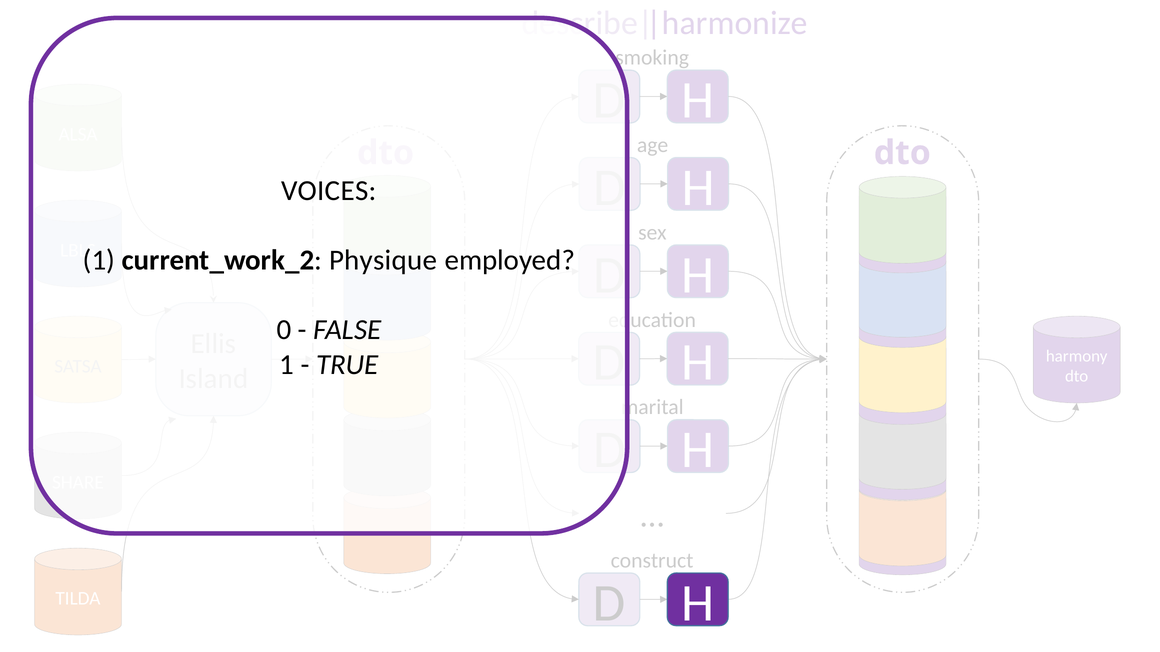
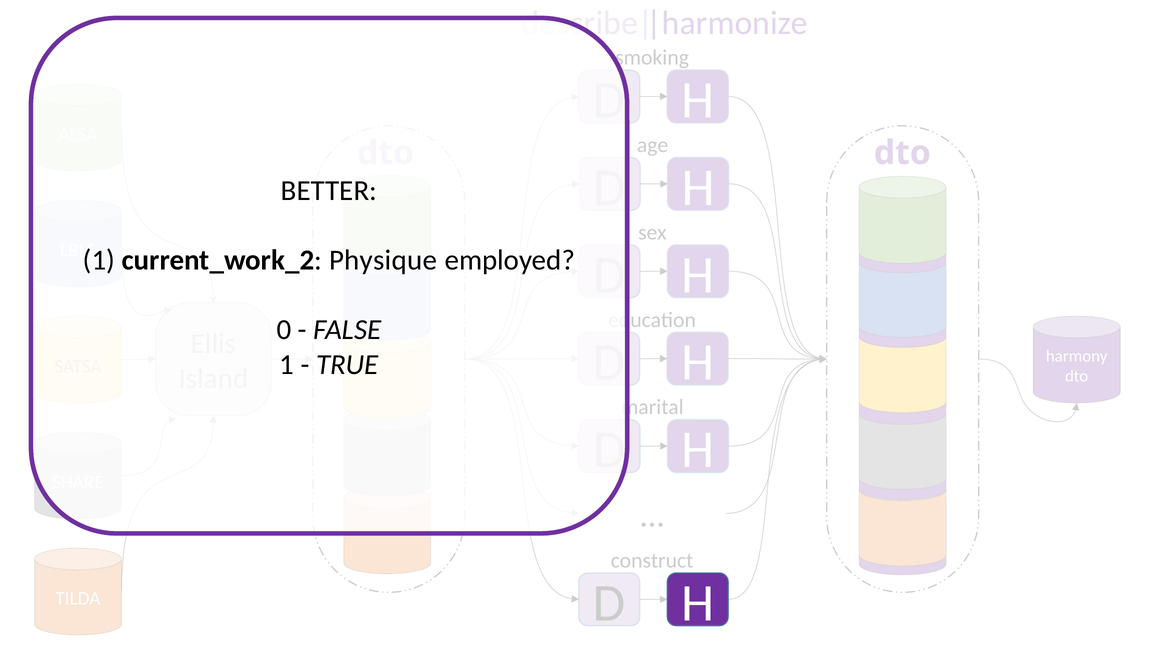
VOICES: VOICES -> BETTER
